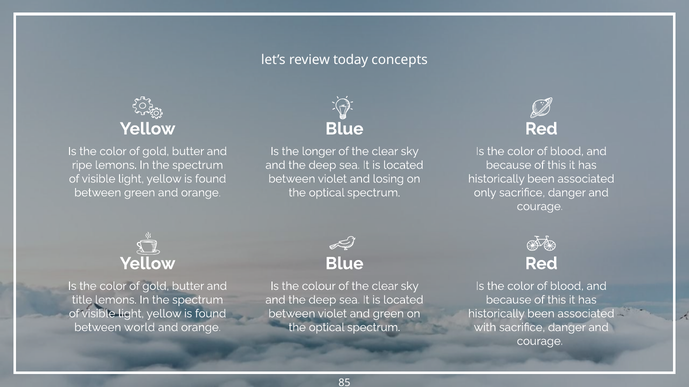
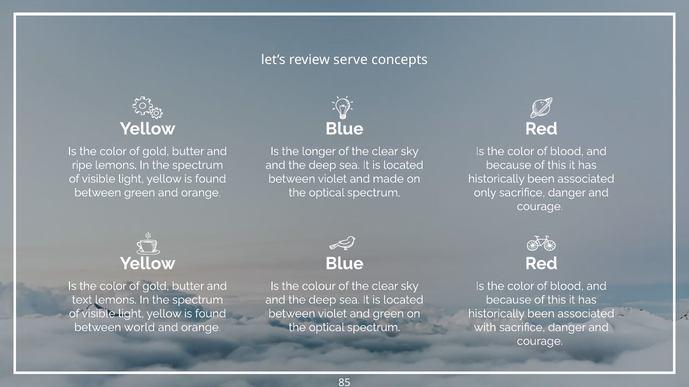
today: today -> serve
losing: losing -> made
title: title -> text
